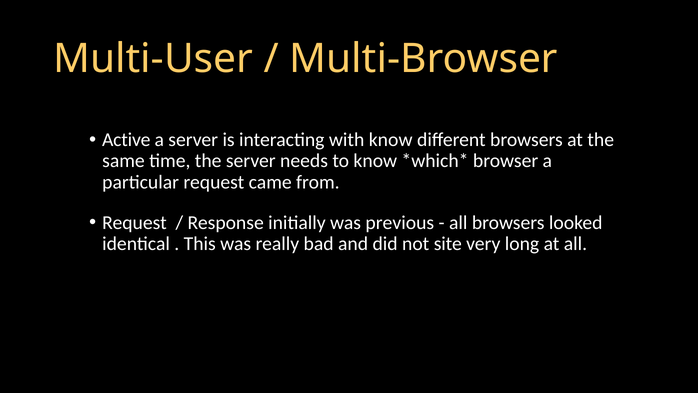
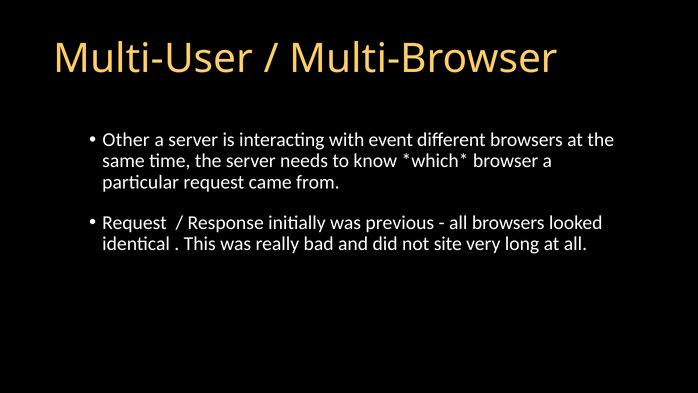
Active: Active -> Other
with know: know -> event
